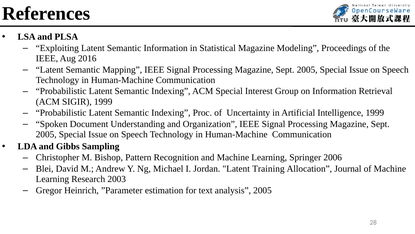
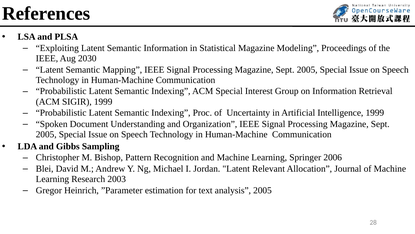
2016: 2016 -> 2030
Training: Training -> Relevant
